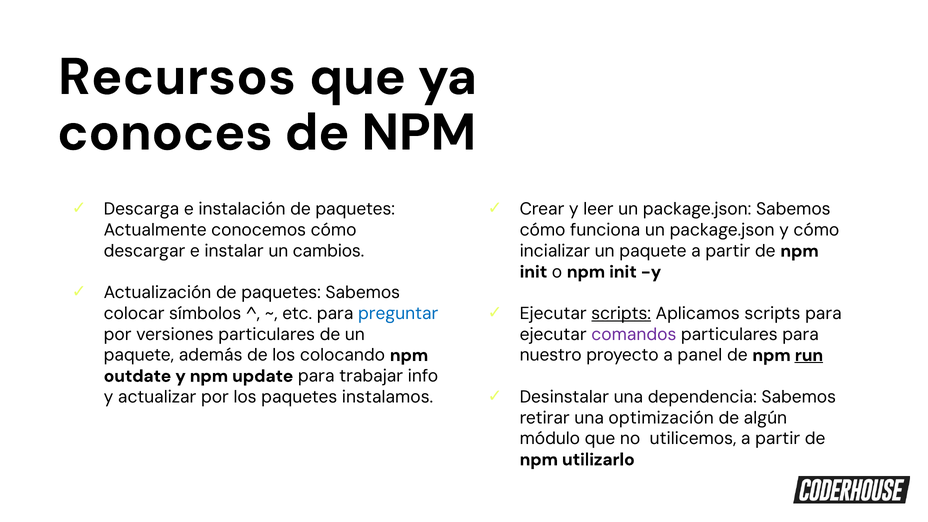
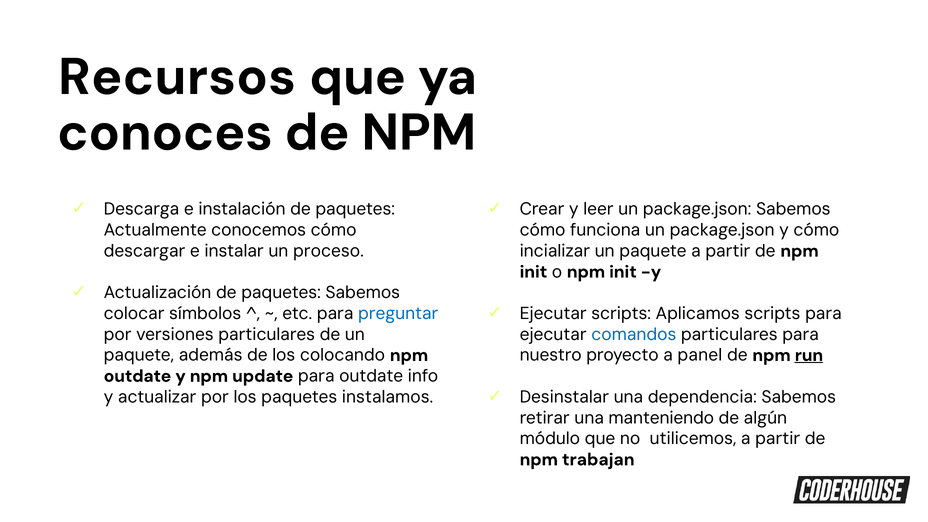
cambios: cambios -> proceso
scripts at (621, 314) underline: present -> none
comandos colour: purple -> blue
para trabajar: trabajar -> outdate
optimización: optimización -> manteniendo
utilizarlo: utilizarlo -> trabajan
